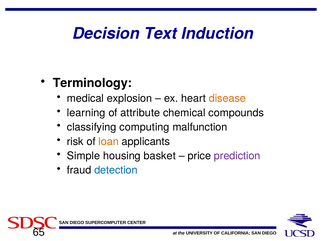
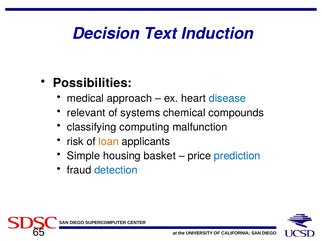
Terminology: Terminology -> Possibilities
explosion: explosion -> approach
disease colour: orange -> blue
learning: learning -> relevant
attribute: attribute -> systems
prediction colour: purple -> blue
